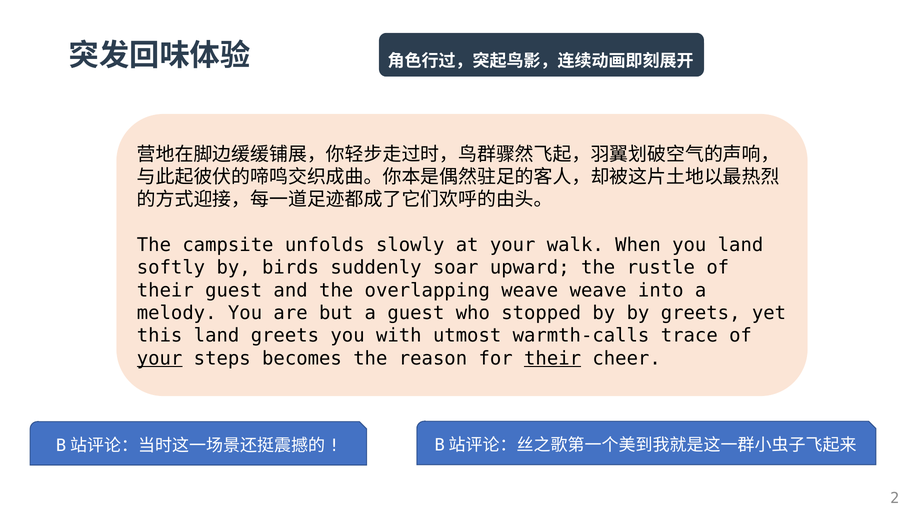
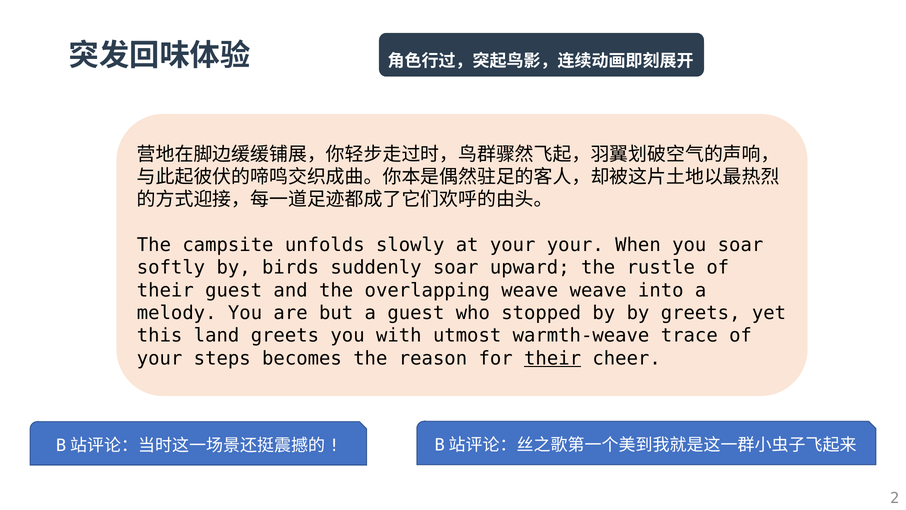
your walk: walk -> your
you land: land -> soar
warmth-calls: warmth-calls -> warmth-weave
your at (160, 358) underline: present -> none
